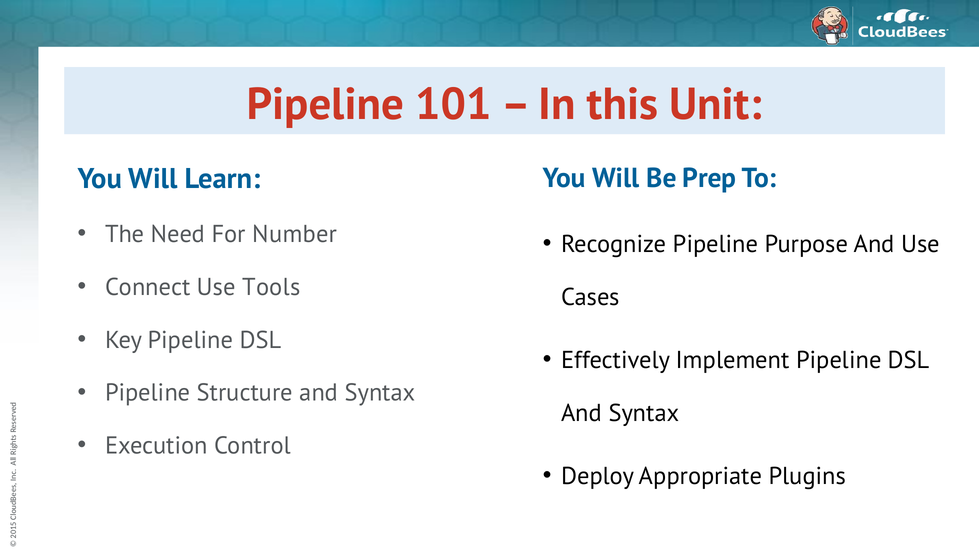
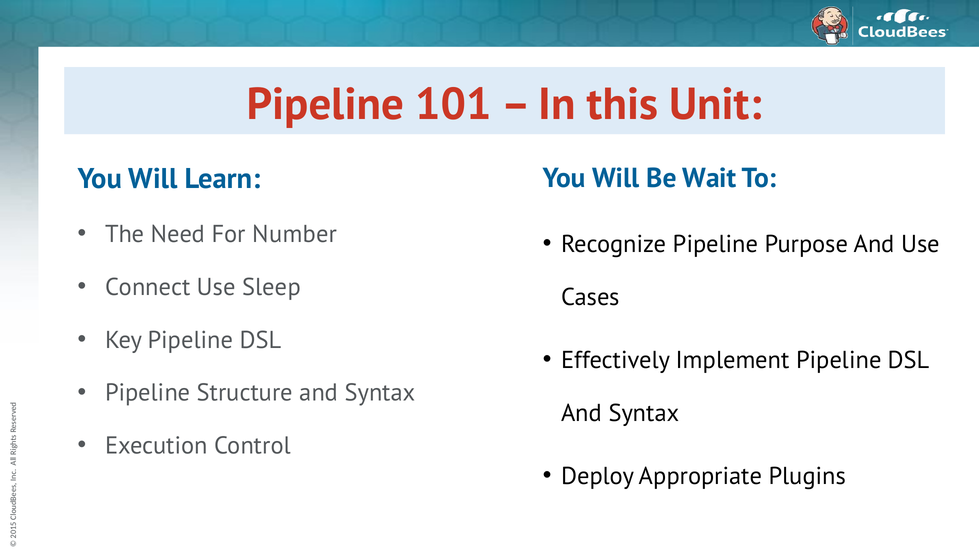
Prep: Prep -> Wait
Tools: Tools -> Sleep
